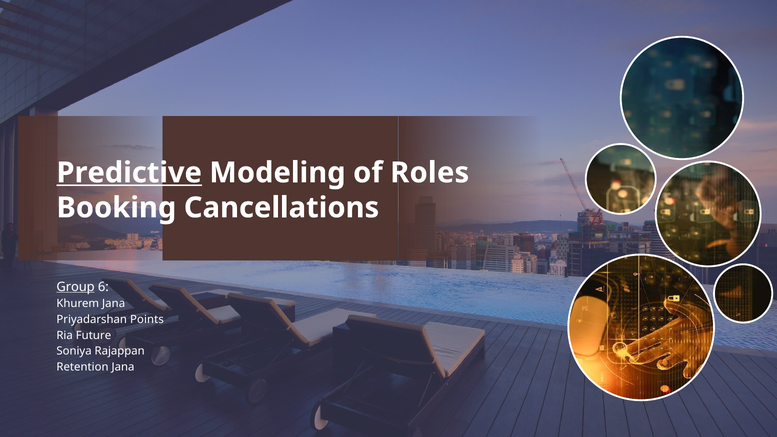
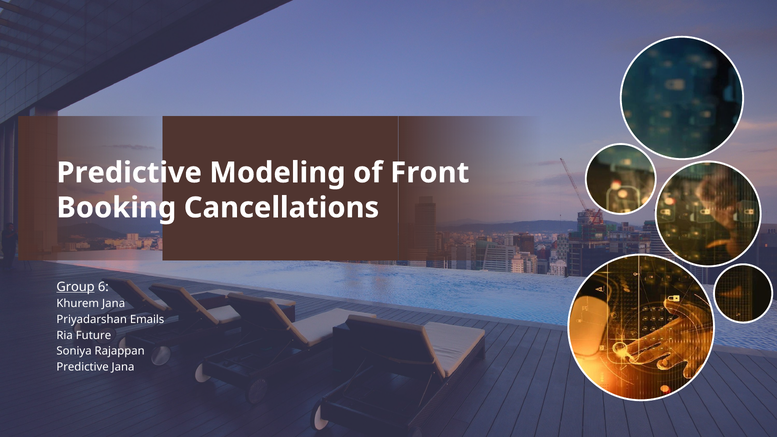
Predictive at (129, 173) underline: present -> none
Roles: Roles -> Front
Points: Points -> Emails
Retention at (83, 367): Retention -> Predictive
